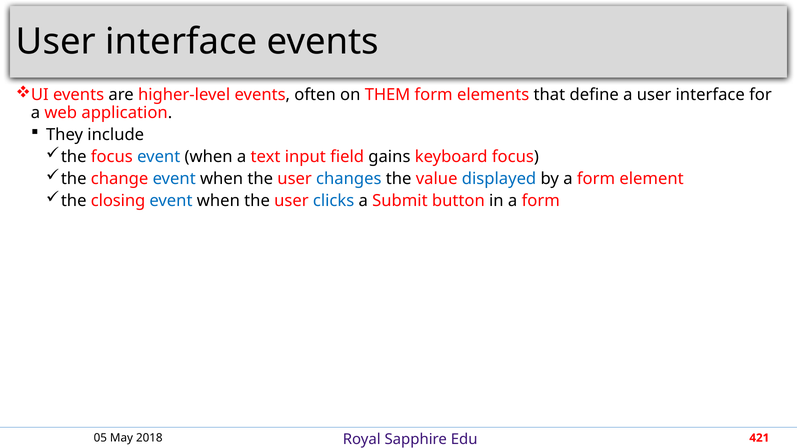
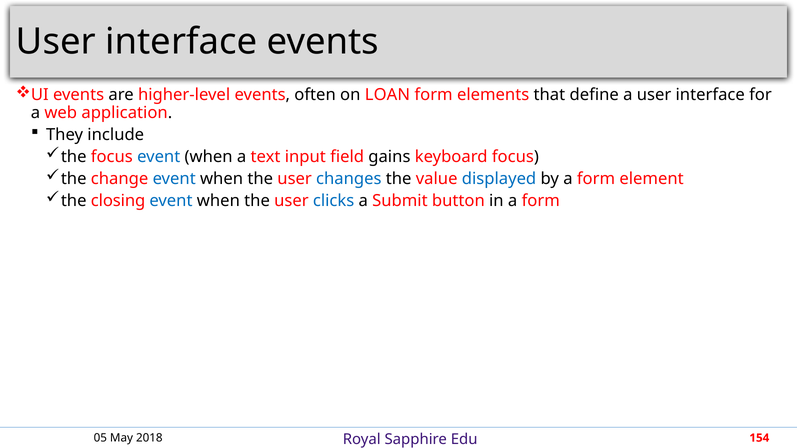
THEM: THEM -> LOAN
421: 421 -> 154
